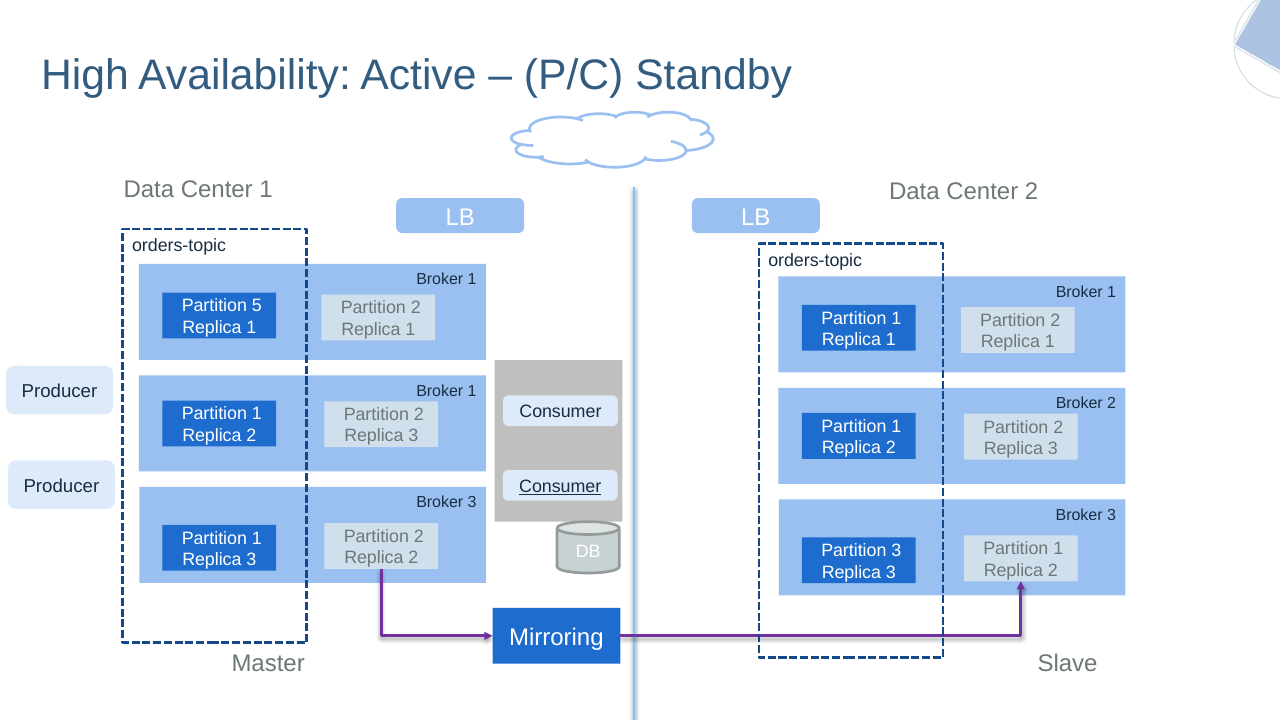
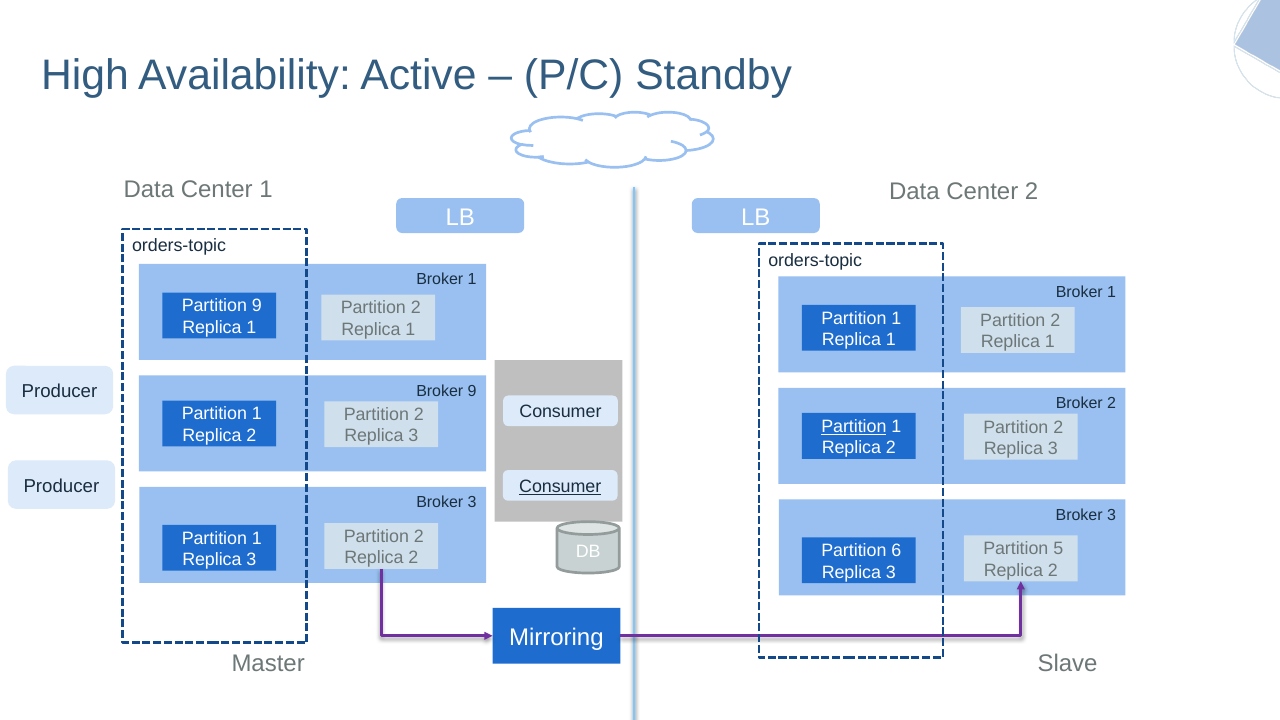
Partition 5: 5 -> 9
1 at (472, 391): 1 -> 9
Partition at (854, 426) underline: none -> present
1 at (1058, 549): 1 -> 5
Partition 3: 3 -> 6
